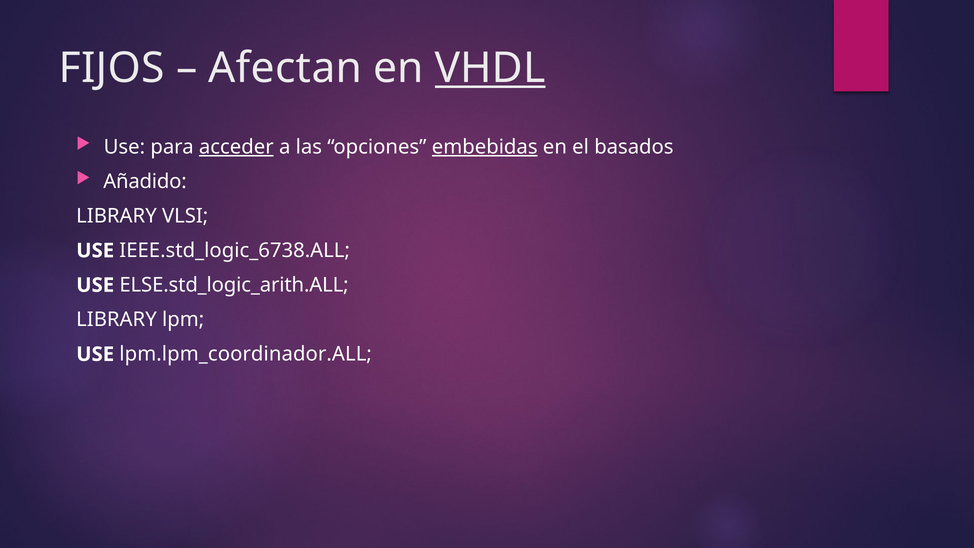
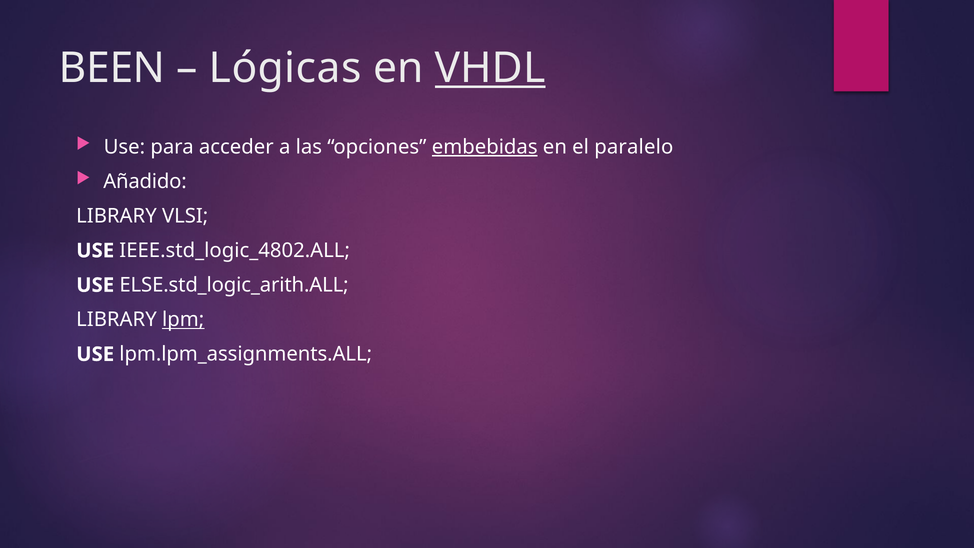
FIJOS: FIJOS -> BEEN
Afectan: Afectan -> Lógicas
acceder underline: present -> none
basados: basados -> paralelo
IEEE.std_logic_6738.ALL: IEEE.std_logic_6738.ALL -> IEEE.std_logic_4802.ALL
lpm underline: none -> present
lpm.lpm_coordinador.ALL: lpm.lpm_coordinador.ALL -> lpm.lpm_assignments.ALL
